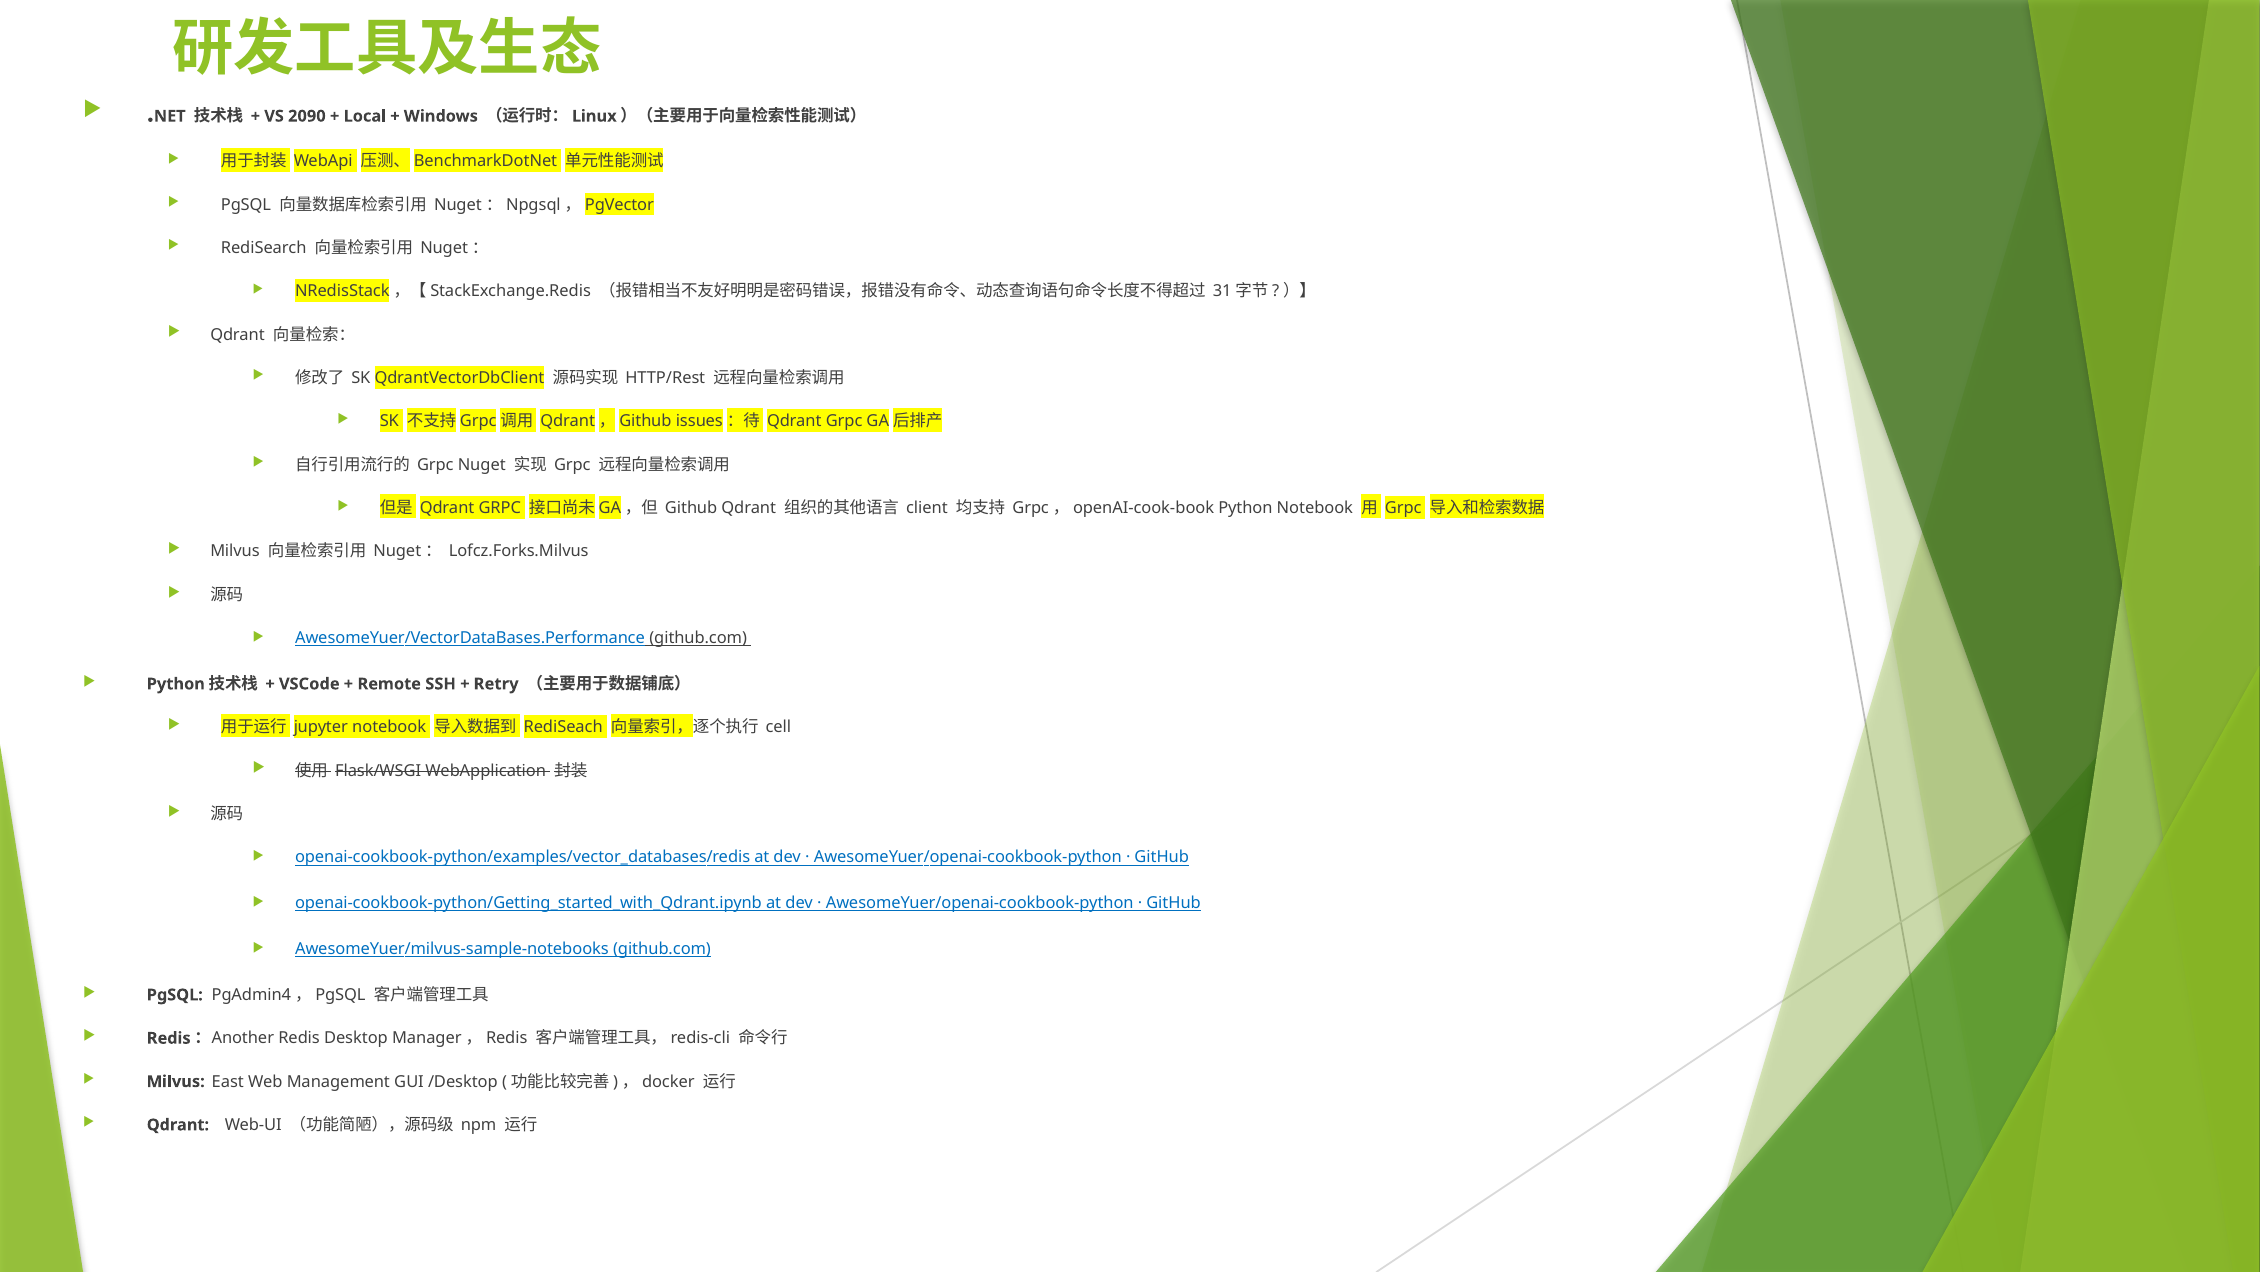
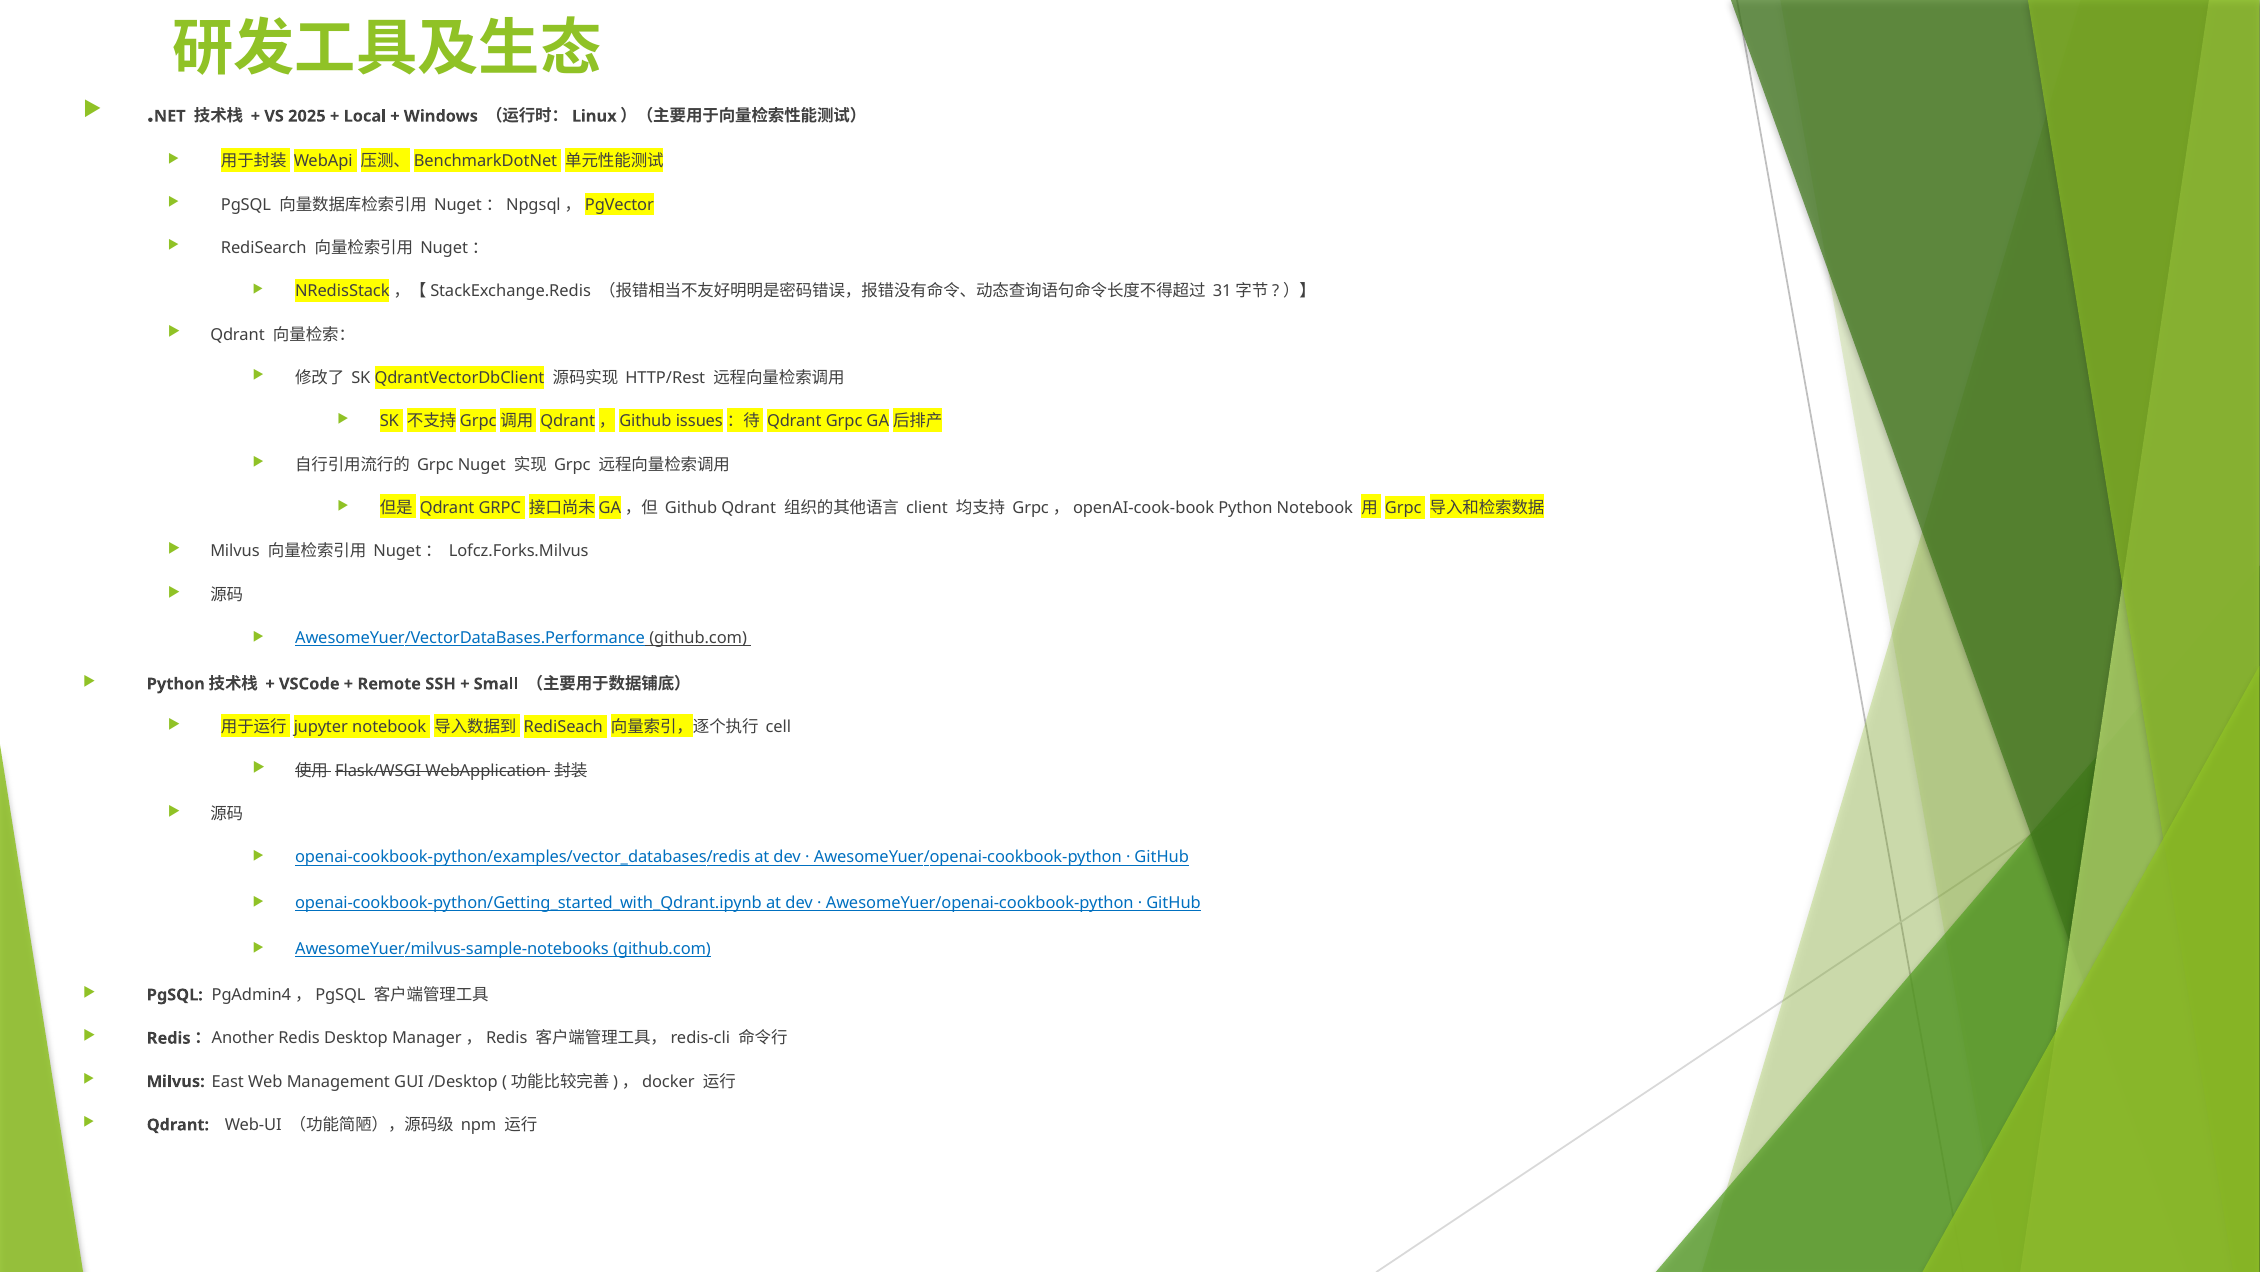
2090: 2090 -> 2025
Retry: Retry -> Small
